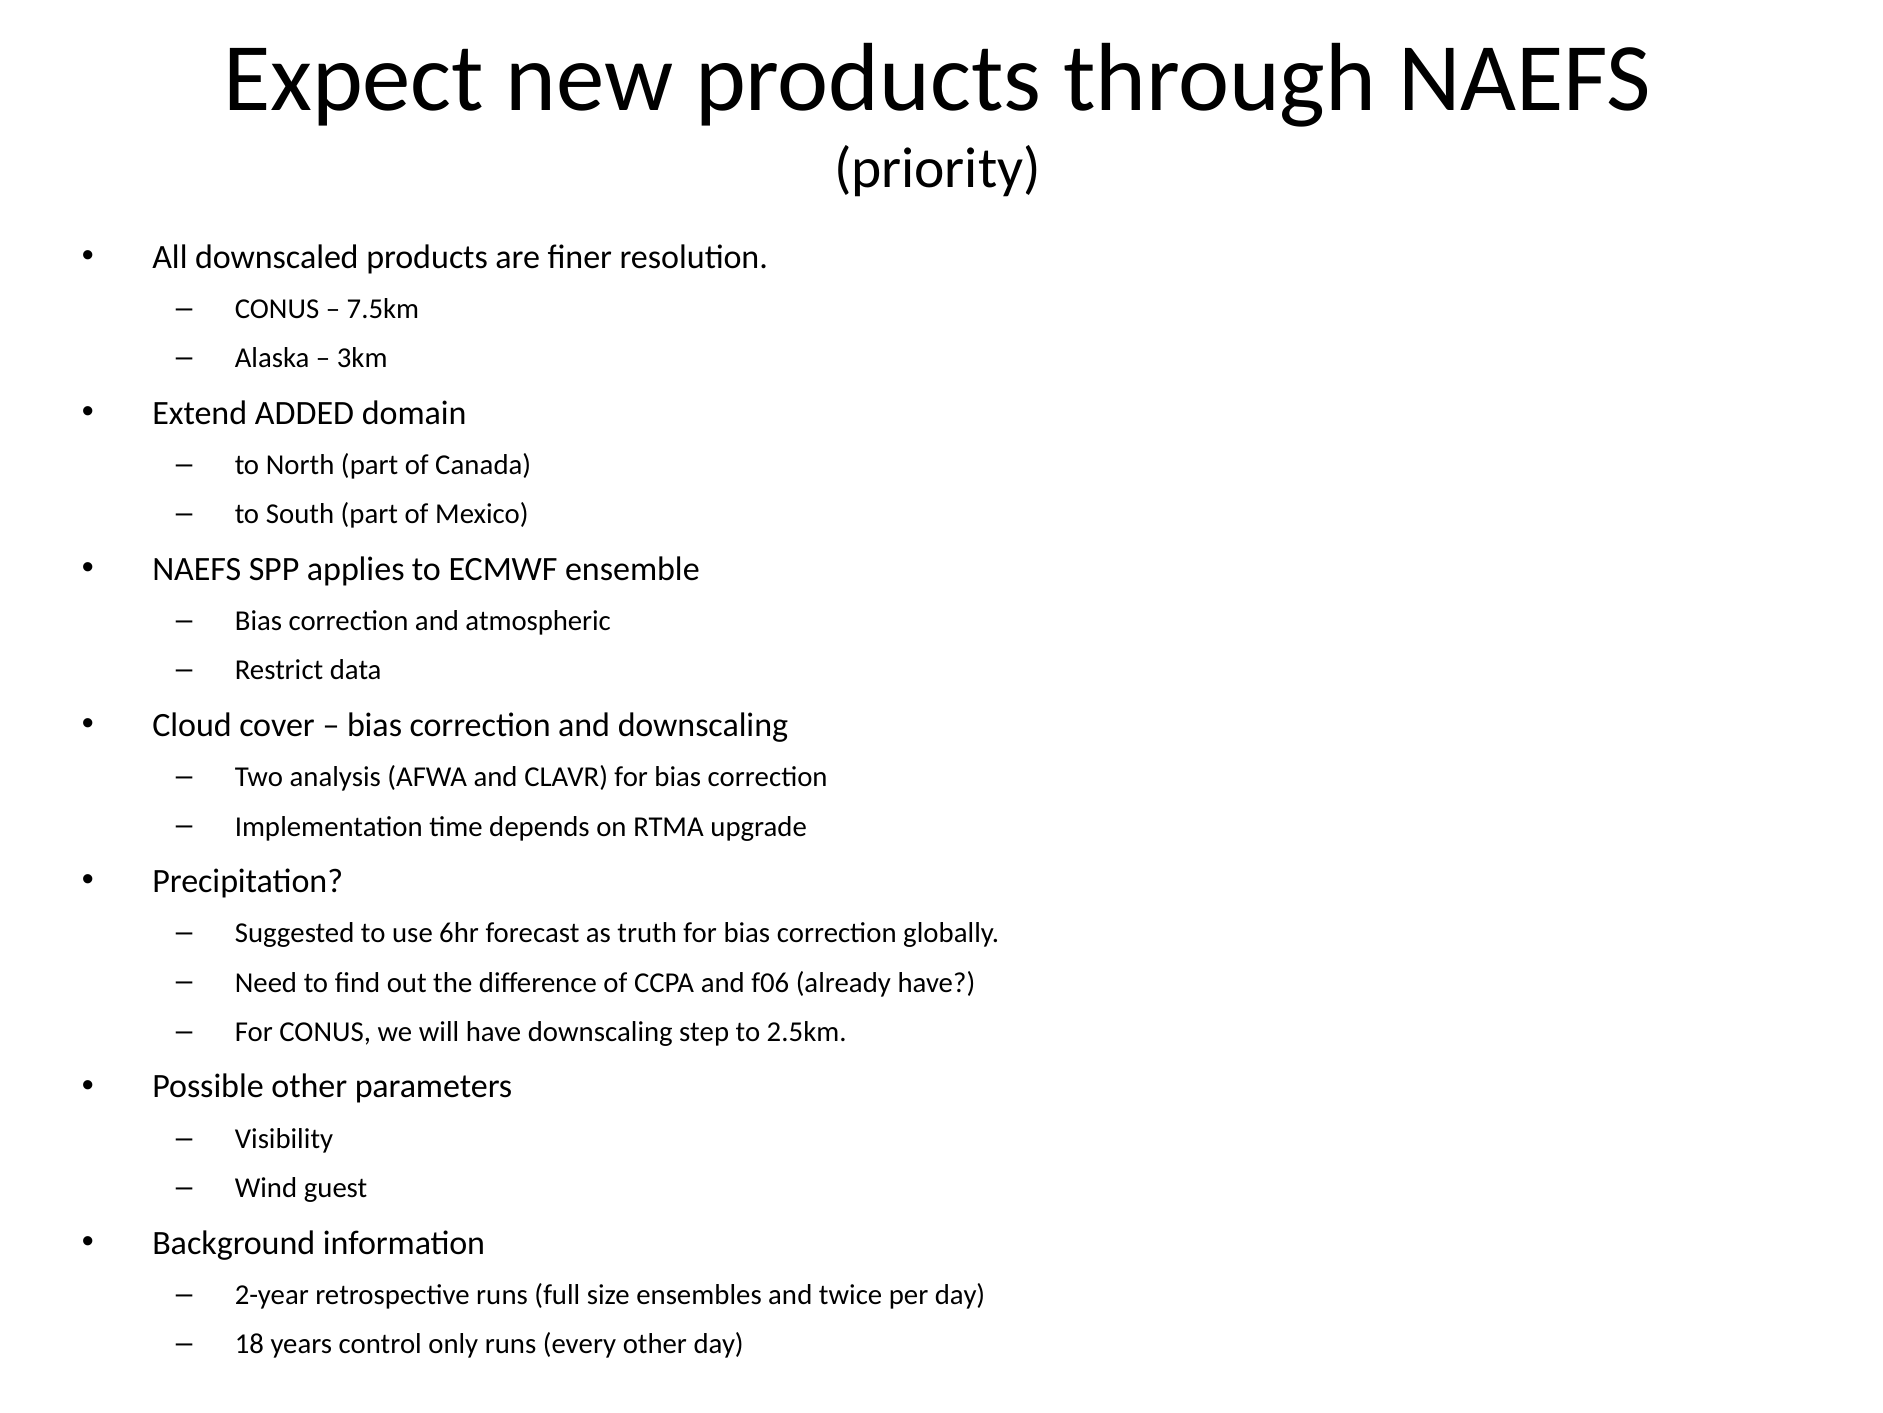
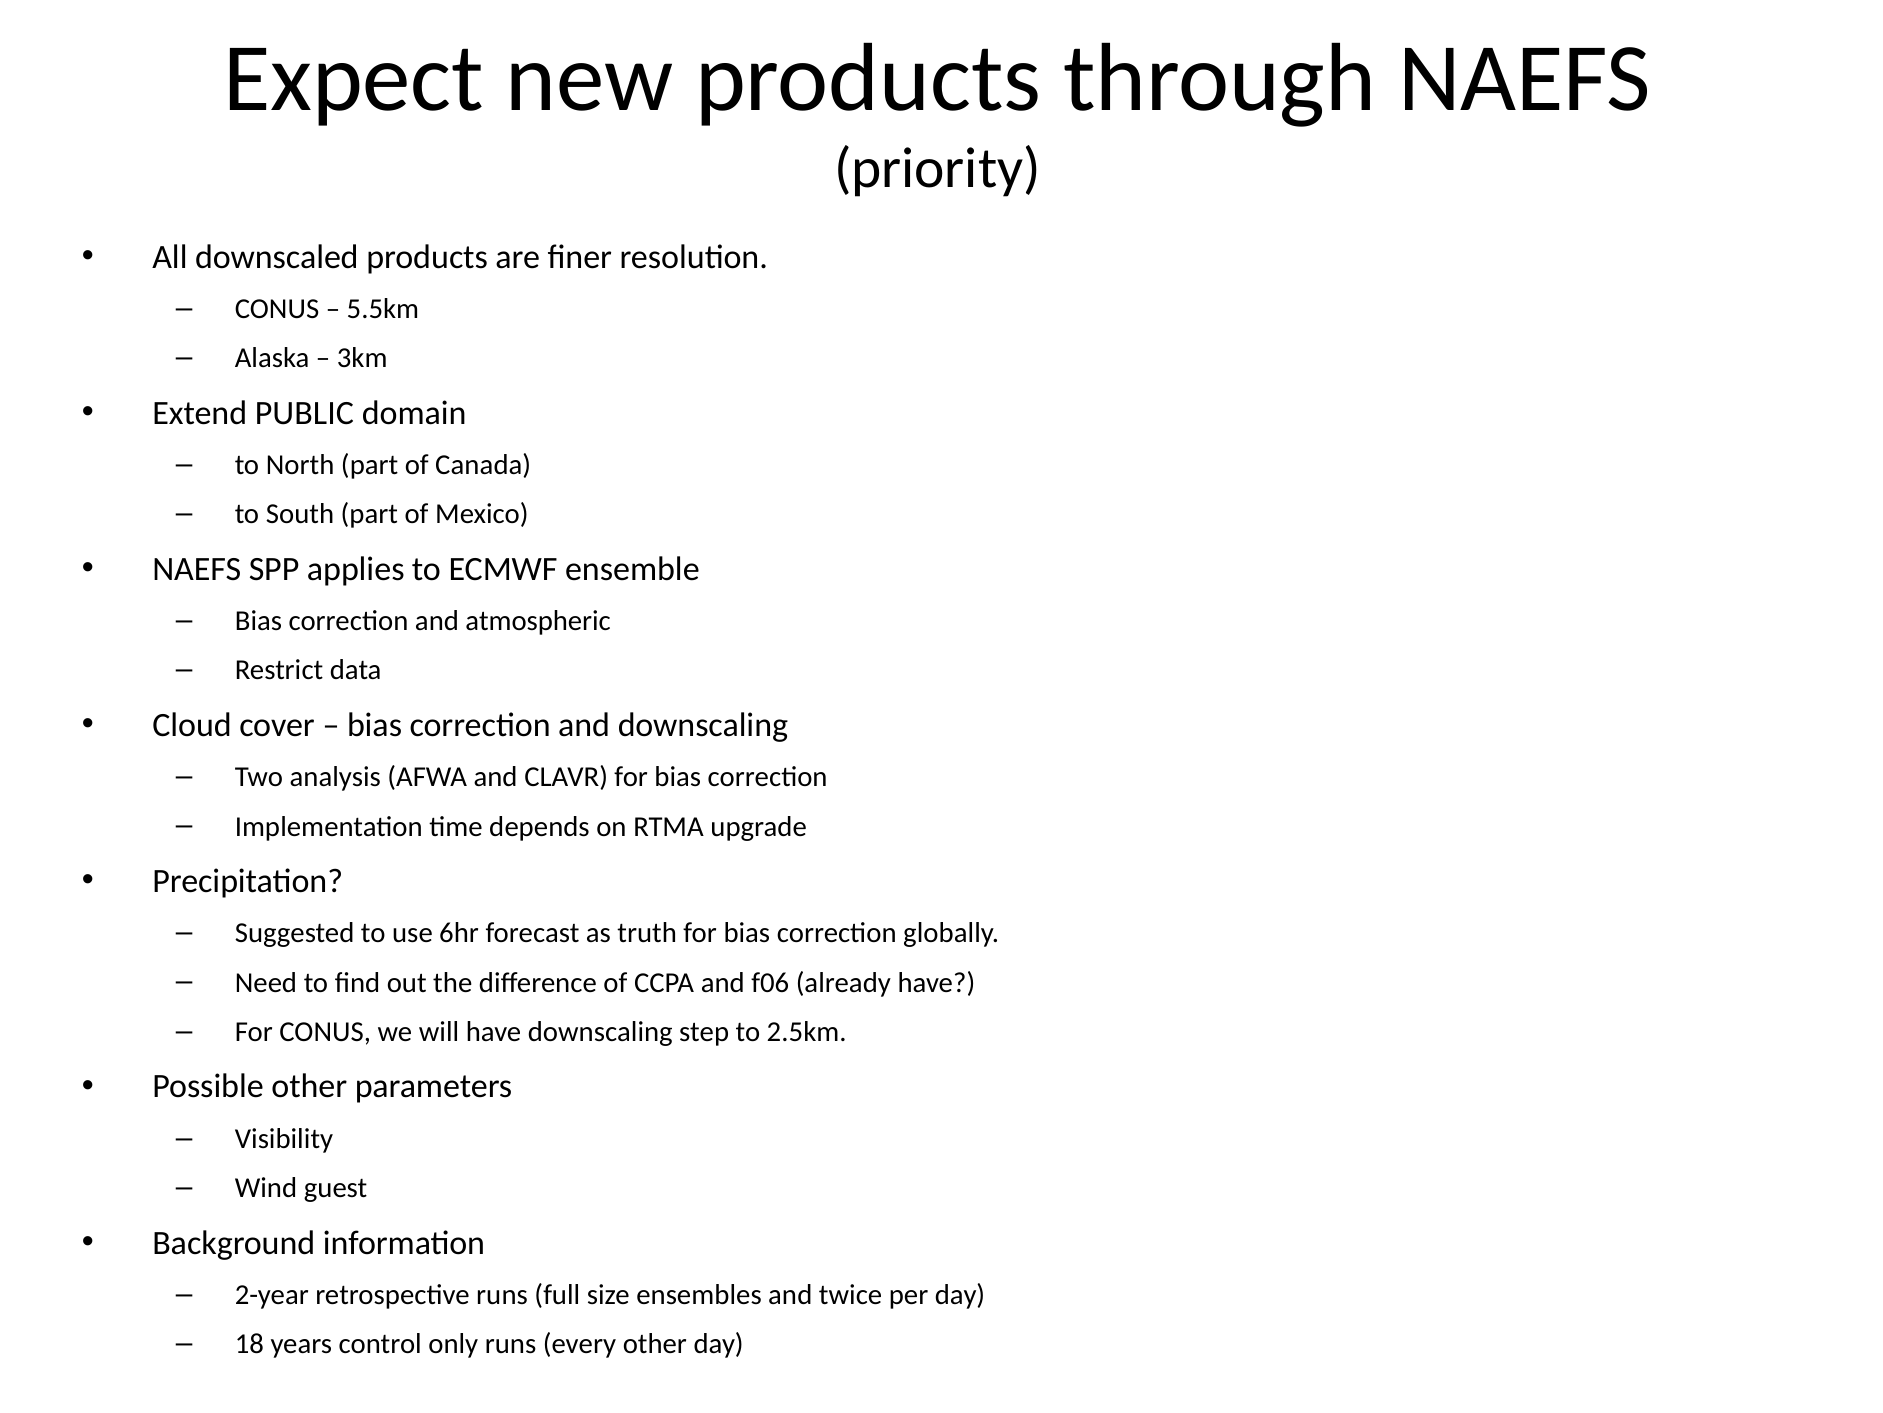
7.5km: 7.5km -> 5.5km
ADDED: ADDED -> PUBLIC
